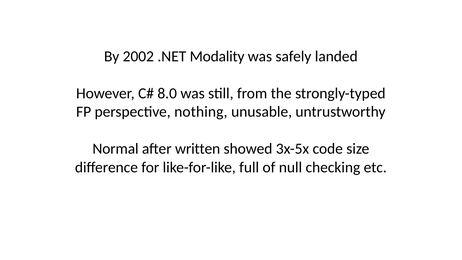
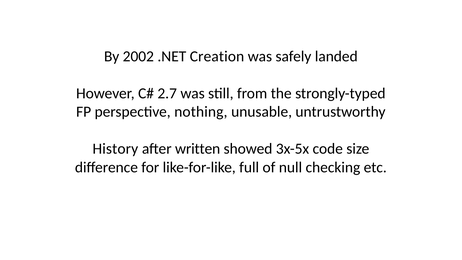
Modality: Modality -> Creation
8.0: 8.0 -> 2.7
Normal: Normal -> History
